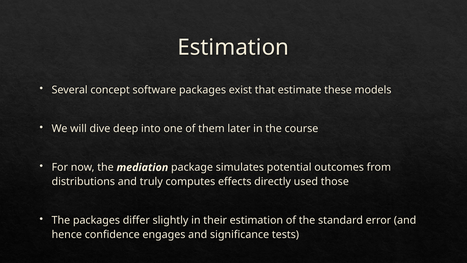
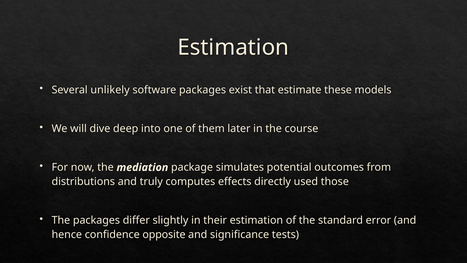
concept: concept -> unlikely
engages: engages -> opposite
